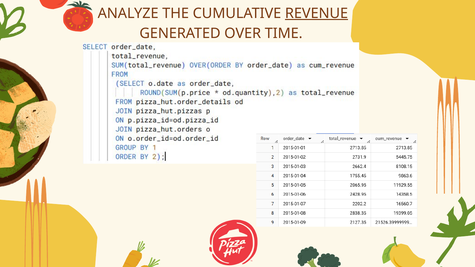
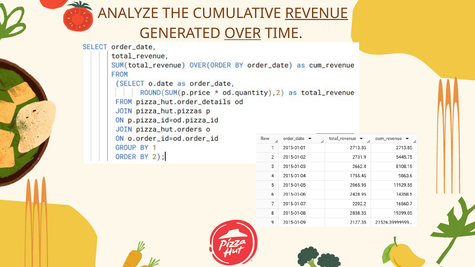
OVER underline: none -> present
